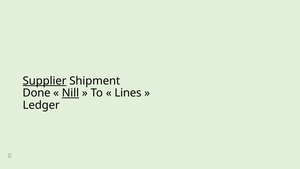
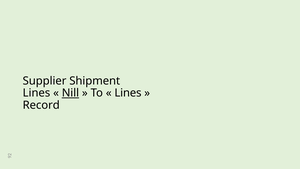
Supplier underline: present -> none
Done at (37, 93): Done -> Lines
Ledger: Ledger -> Record
